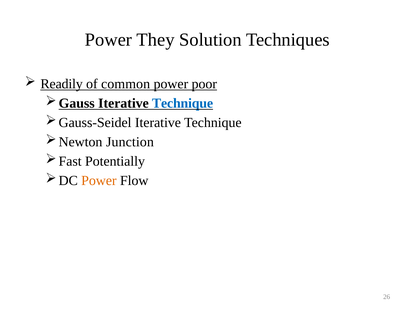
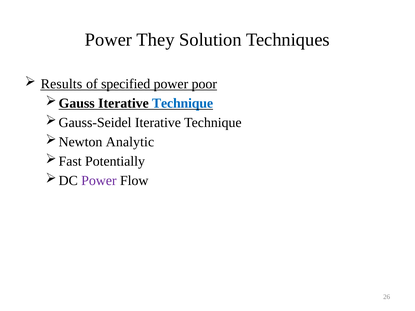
Readily: Readily -> Results
common: common -> specified
Junction: Junction -> Analytic
Power at (99, 181) colour: orange -> purple
